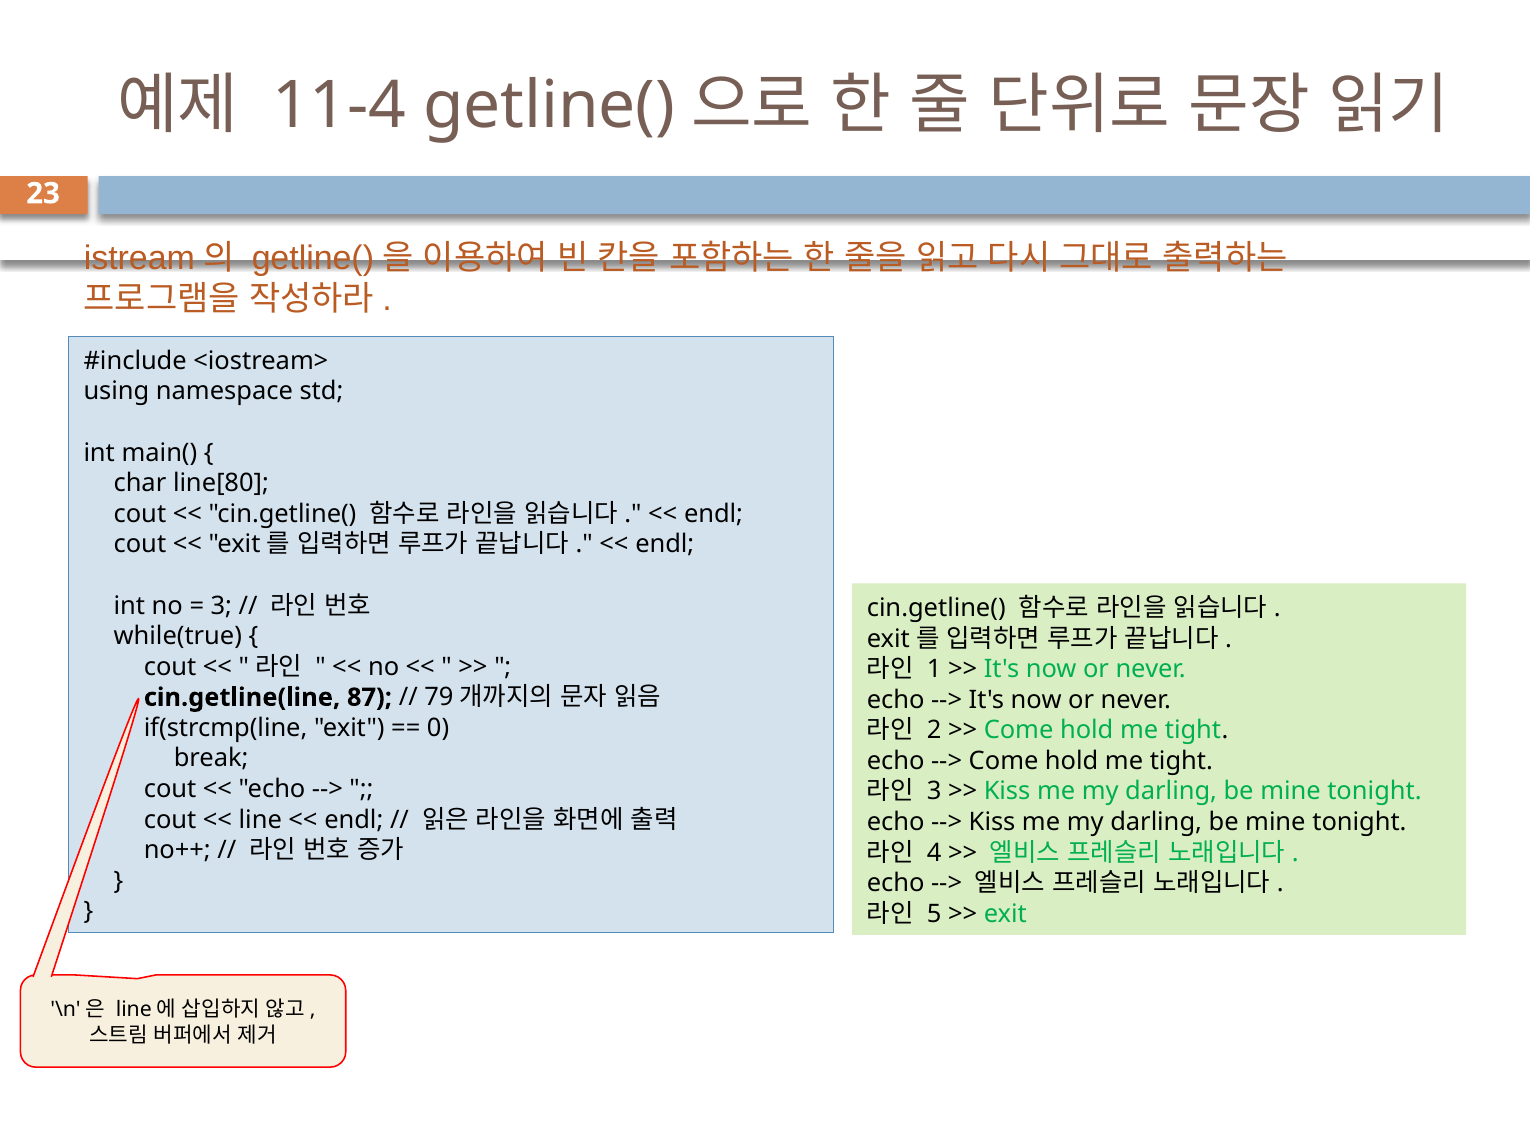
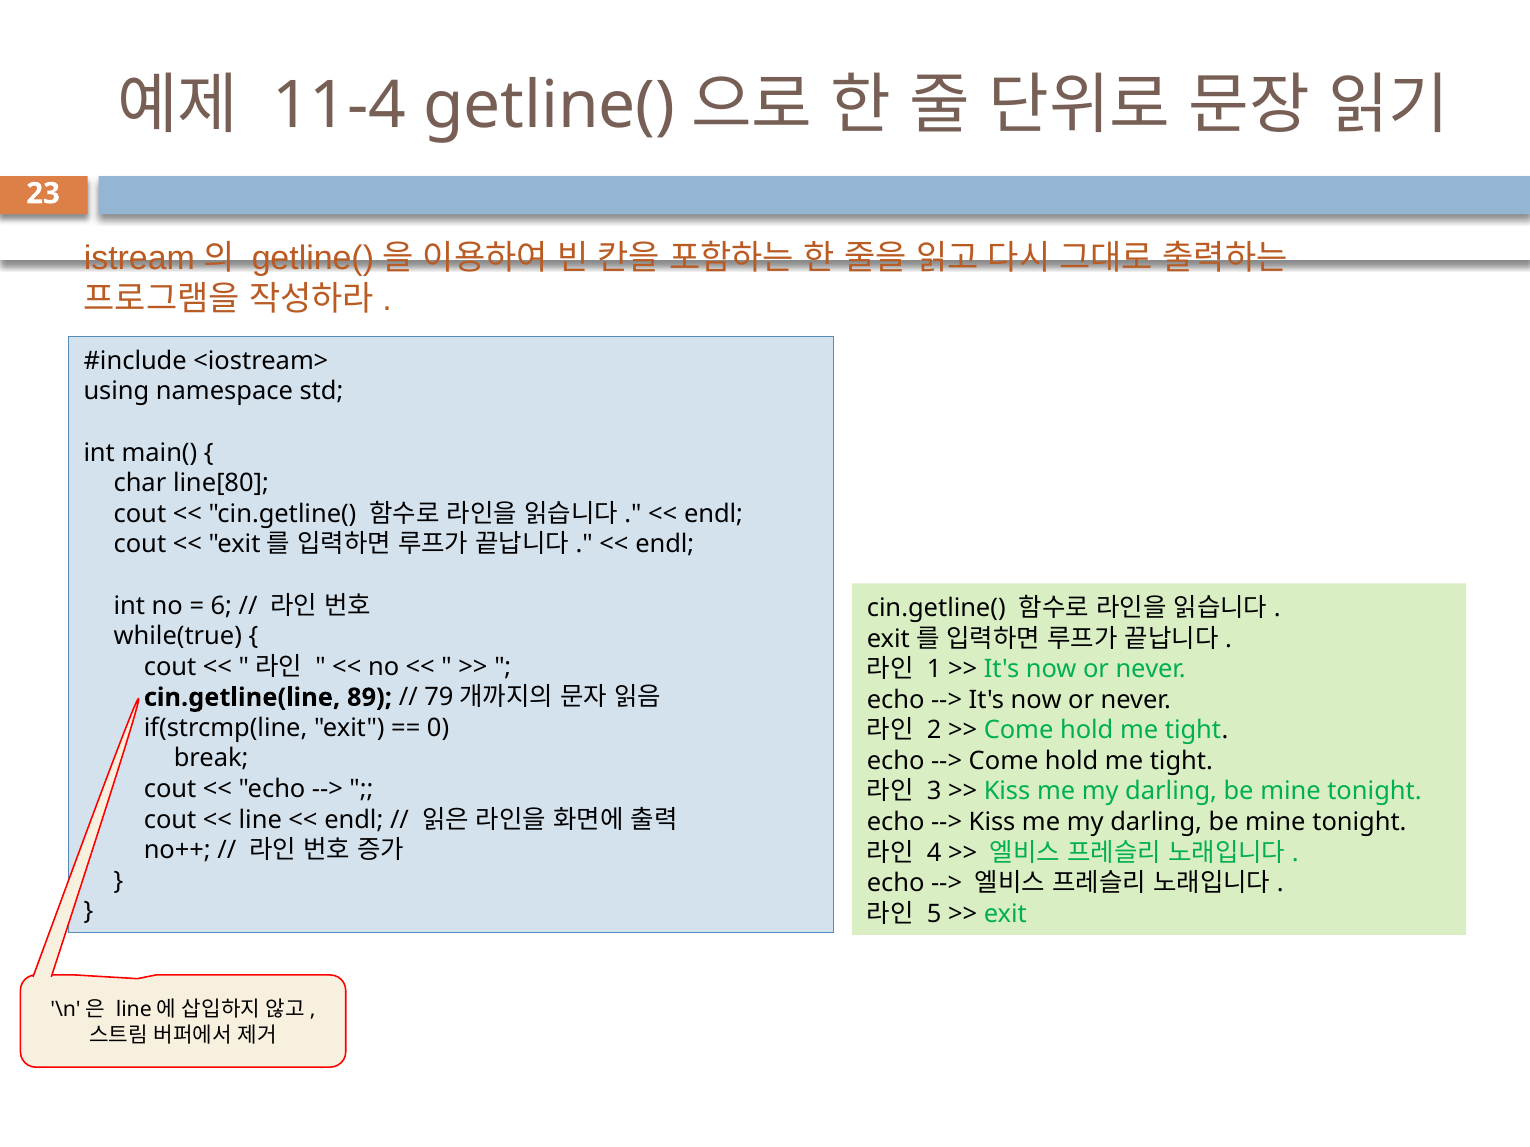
3 at (221, 606): 3 -> 6
87: 87 -> 89
